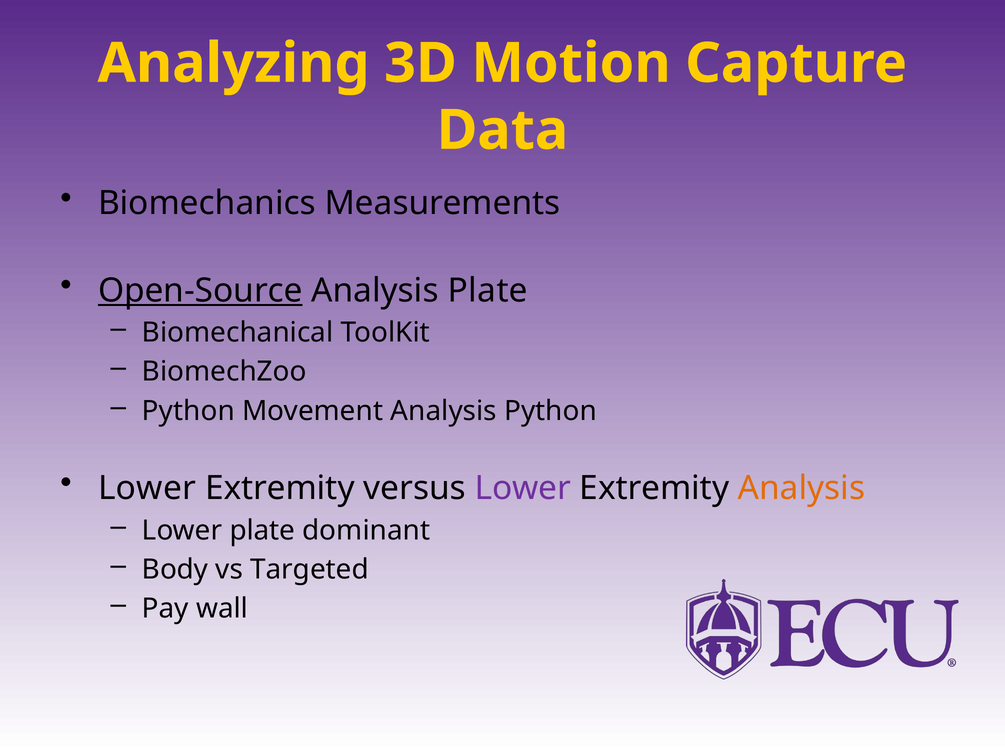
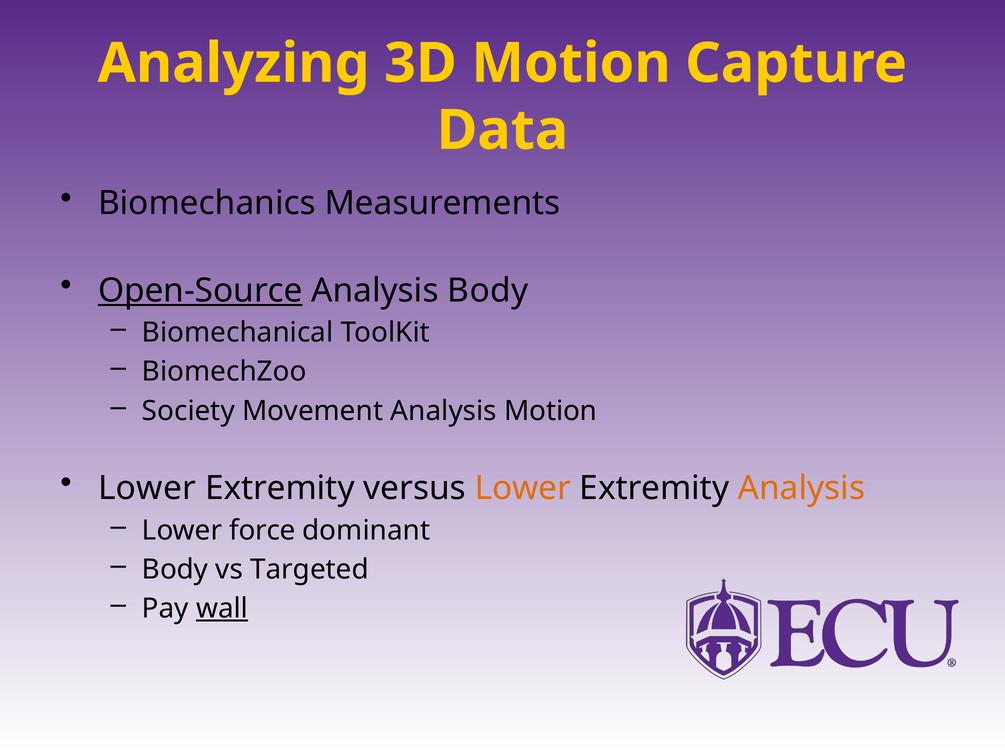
Analysis Plate: Plate -> Body
Python at (188, 411): Python -> Society
Analysis Python: Python -> Motion
Lower at (523, 488) colour: purple -> orange
Lower plate: plate -> force
wall underline: none -> present
